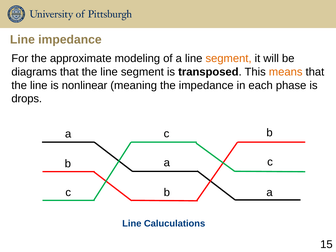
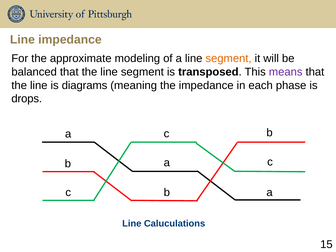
diagrams: diagrams -> balanced
means colour: orange -> purple
nonlinear: nonlinear -> diagrams
